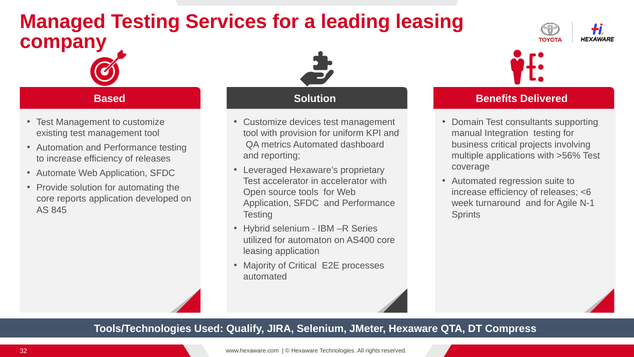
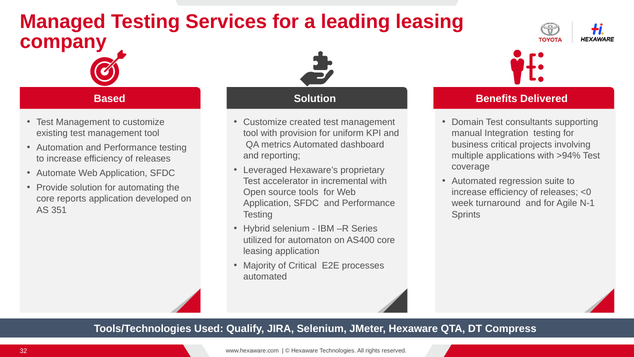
devices: devices -> created
>56%: >56% -> >94%
in accelerator: accelerator -> incremental
<6: <6 -> <0
845: 845 -> 351
